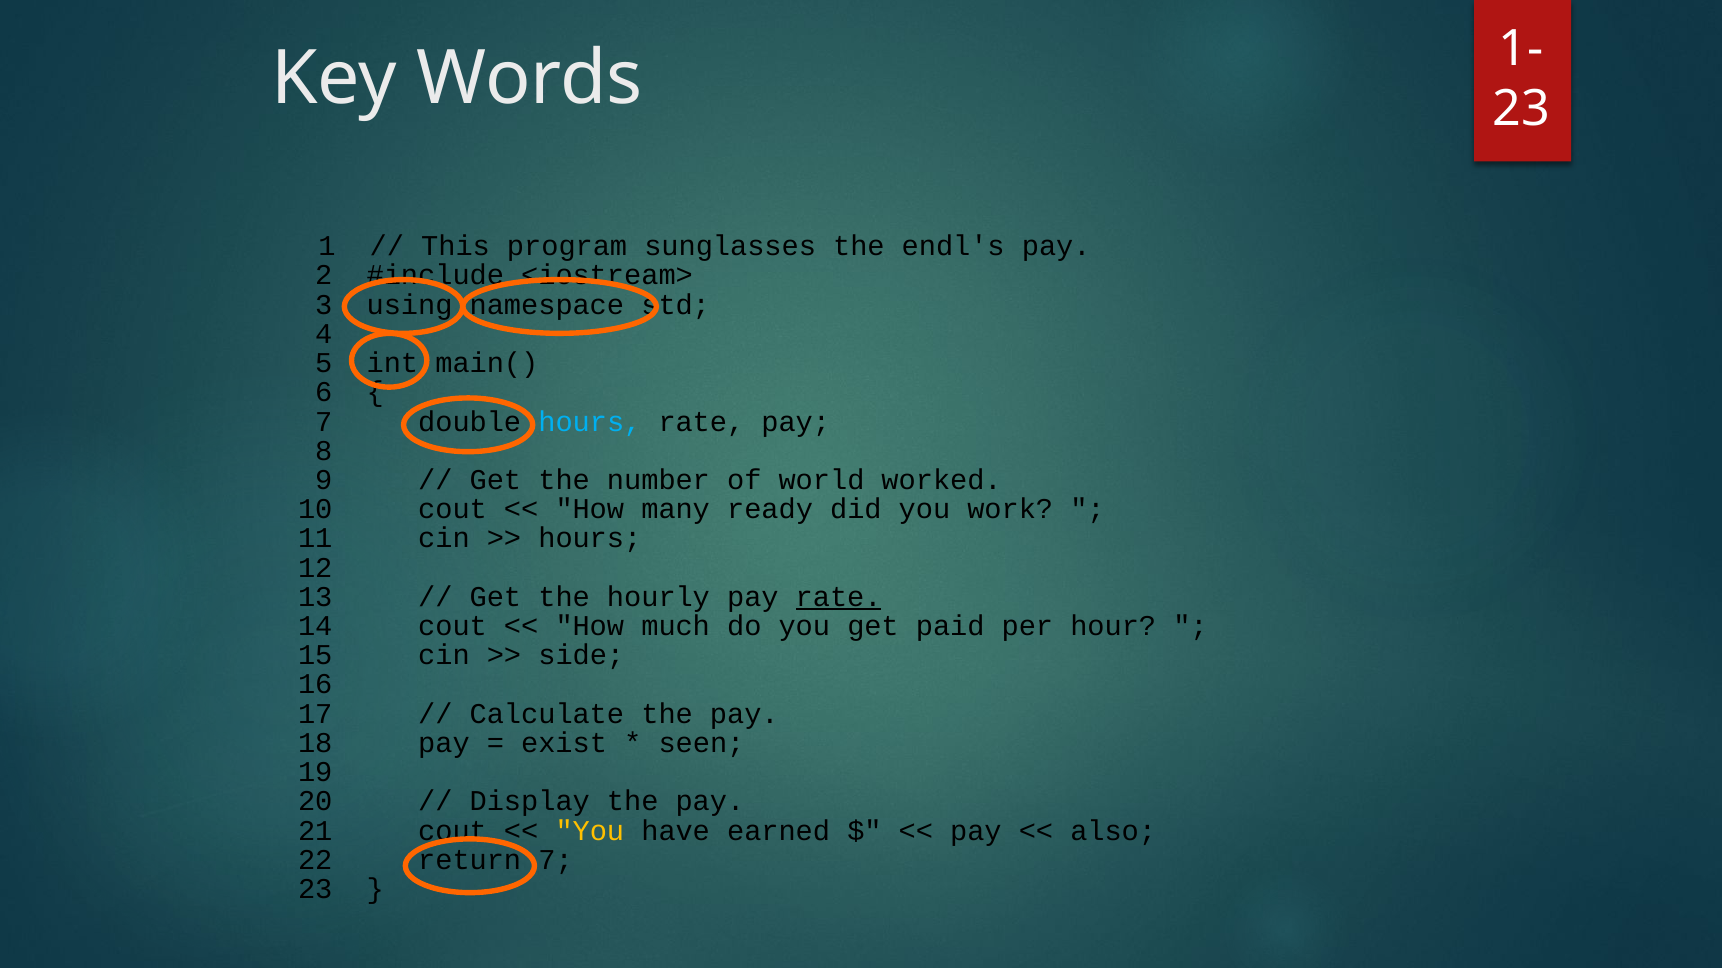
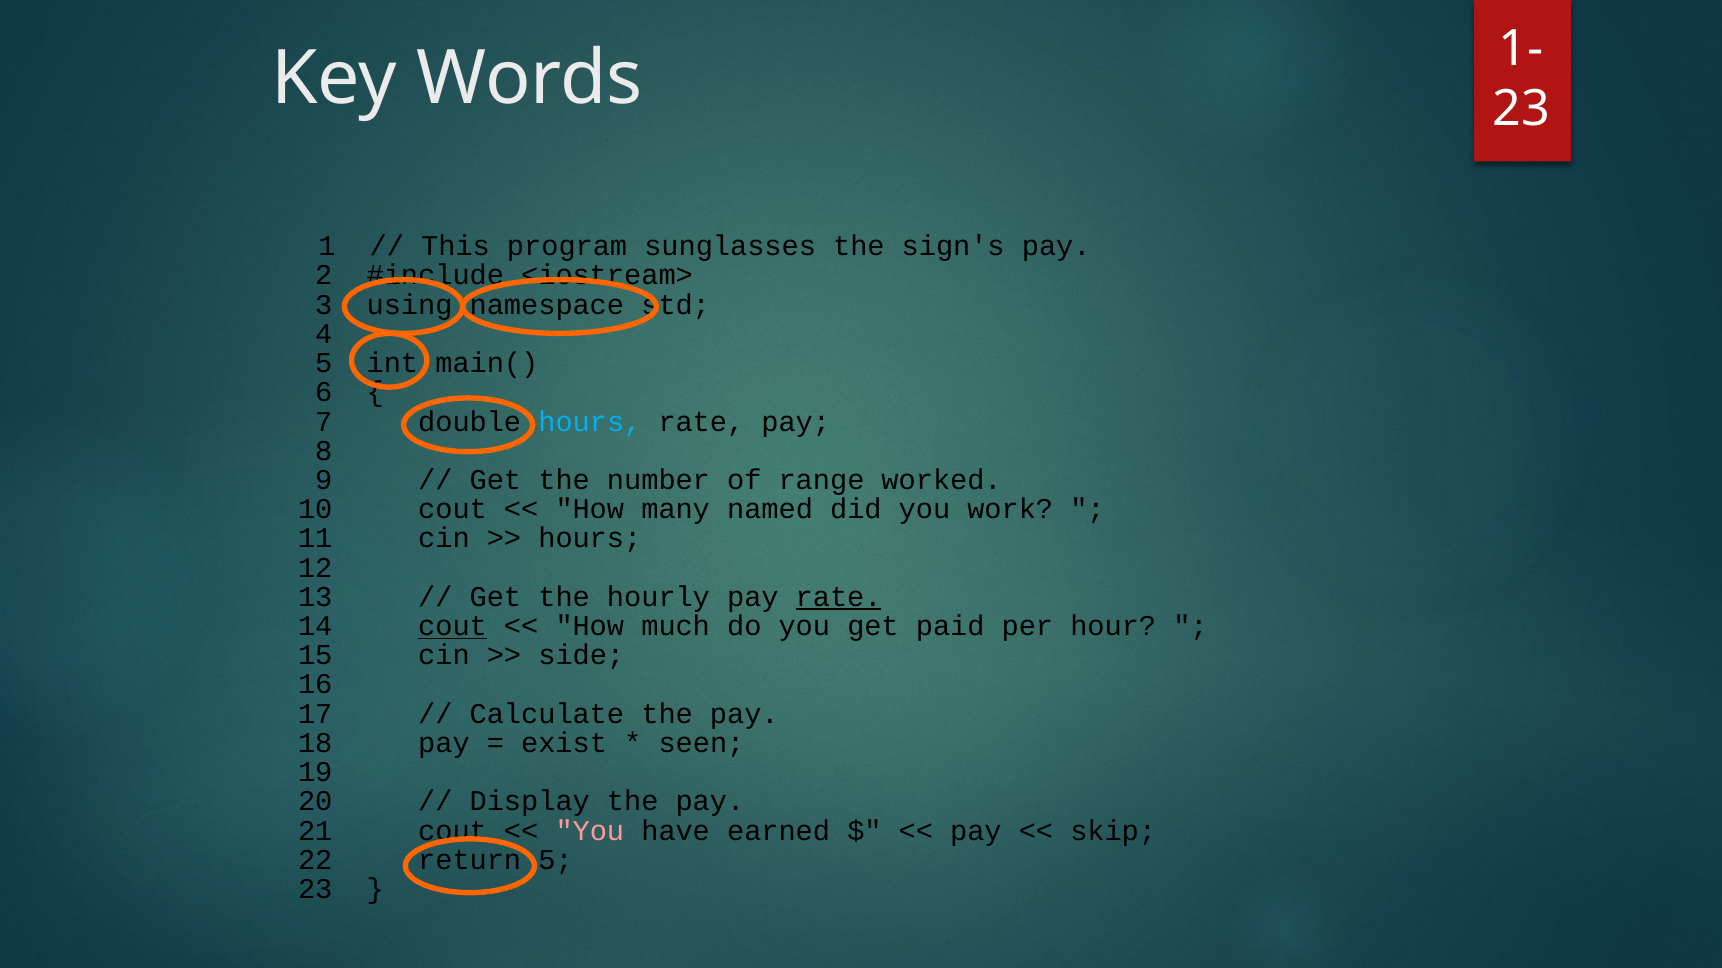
endl's: endl's -> sign's
world: world -> range
ready: ready -> named
cout at (453, 626) underline: none -> present
You at (590, 831) colour: yellow -> pink
also: also -> skip
return 7: 7 -> 5
